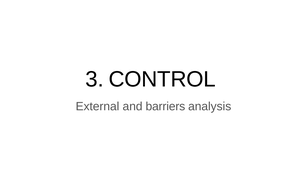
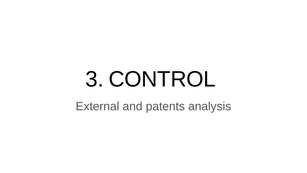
barriers: barriers -> patents
